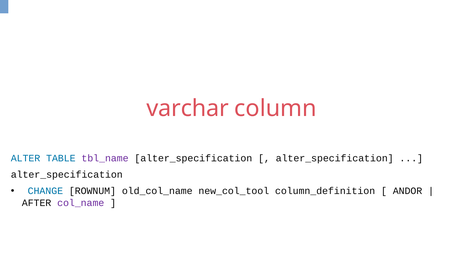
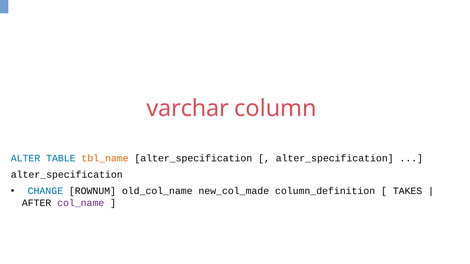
tbl_name colour: purple -> orange
new_col_tool: new_col_tool -> new_col_made
ANDOR: ANDOR -> TAKES
